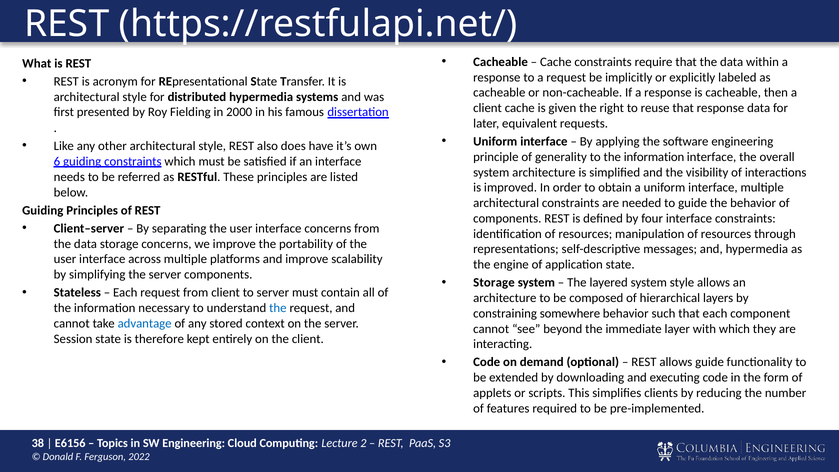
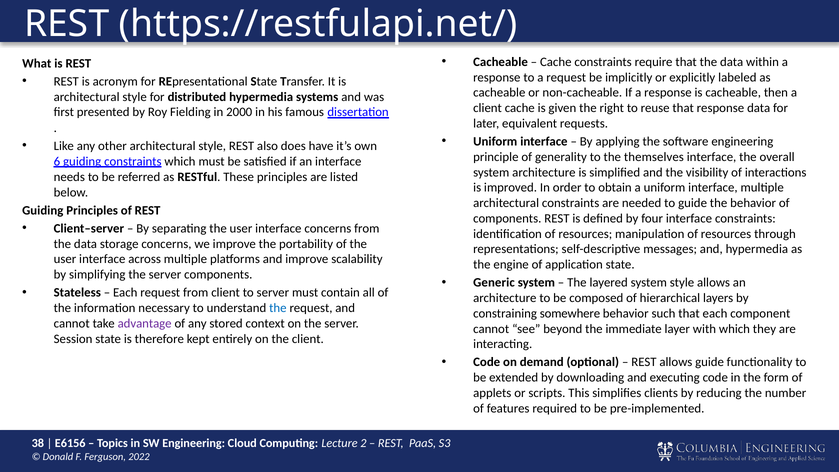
to the information: information -> themselves
Storage at (494, 283): Storage -> Generic
advantage colour: blue -> purple
